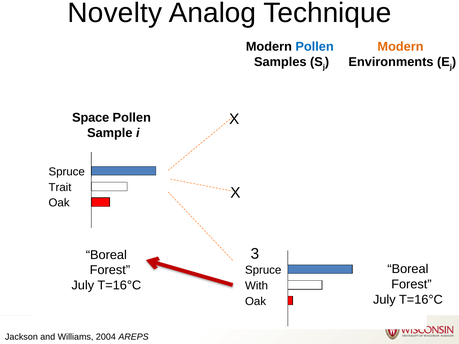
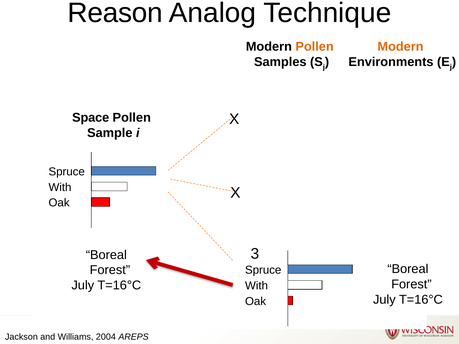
Novelty at (115, 13): Novelty -> Reason
Pollen at (315, 47) colour: blue -> orange
Trait at (60, 187): Trait -> With
